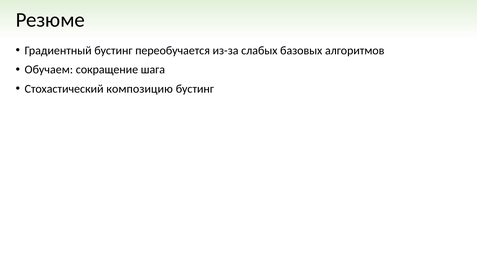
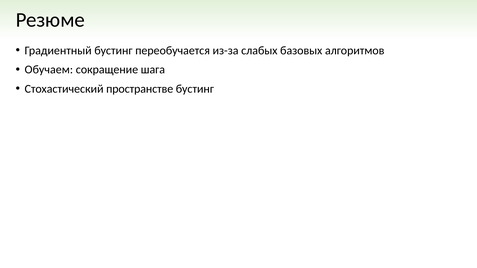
композицию: композицию -> пространстве
